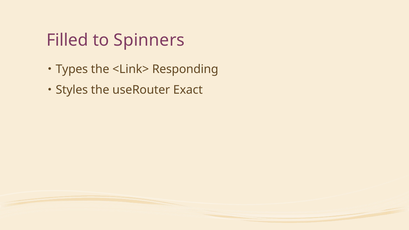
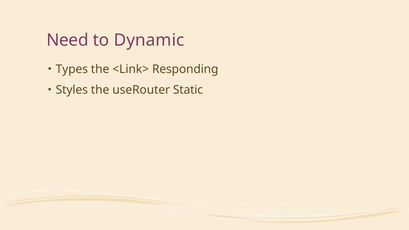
Filled: Filled -> Need
Spinners: Spinners -> Dynamic
Exact: Exact -> Static
